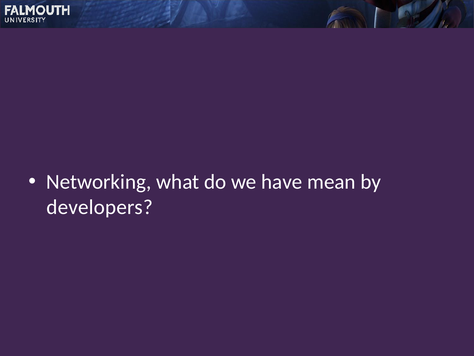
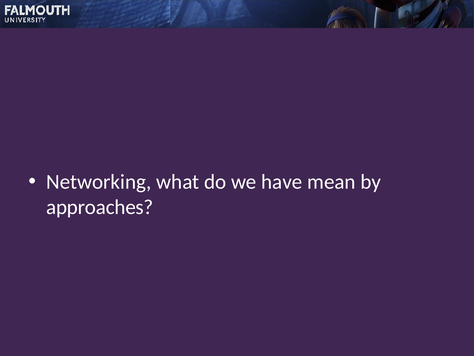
developers: developers -> approaches
